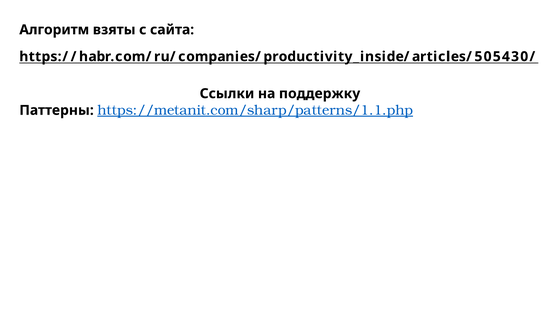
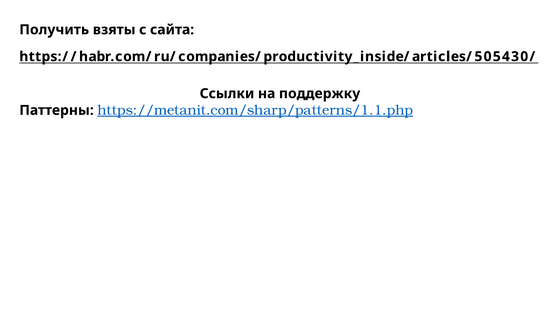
Алгоритм: Алгоритм -> Получить
